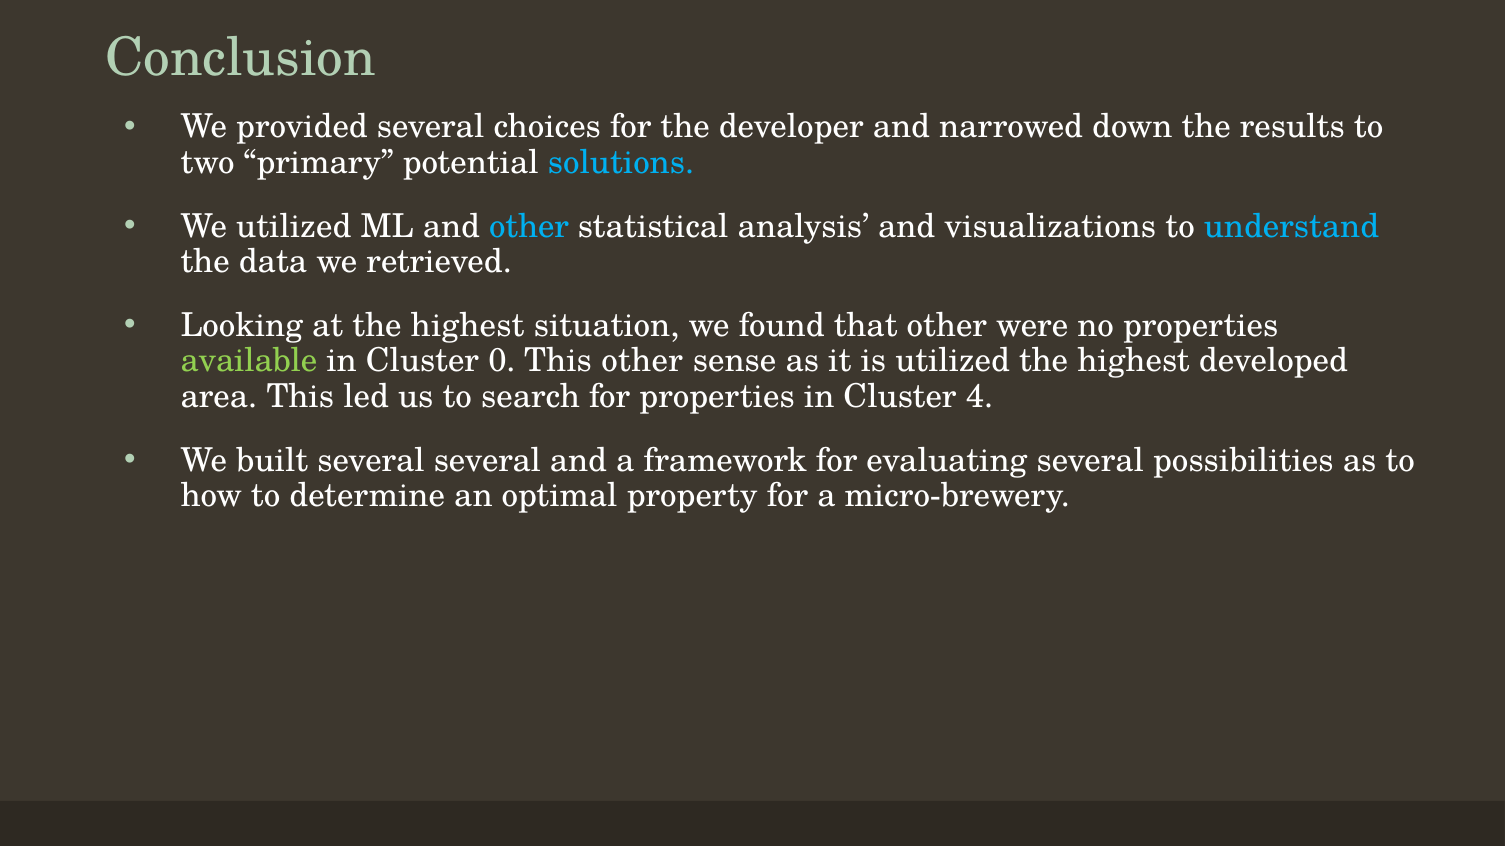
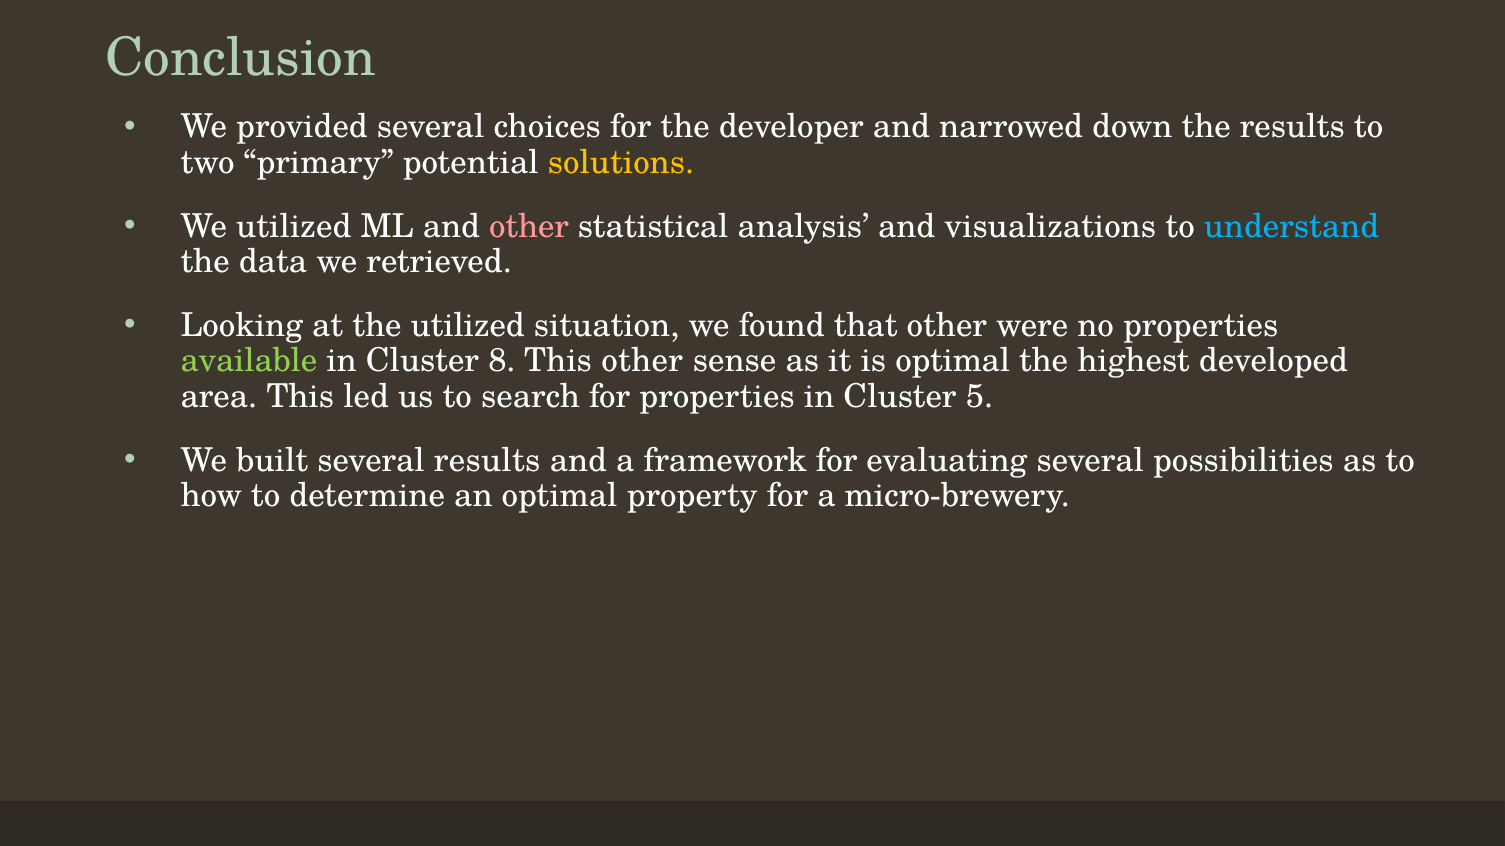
solutions colour: light blue -> yellow
other at (529, 226) colour: light blue -> pink
at the highest: highest -> utilized
0: 0 -> 8
is utilized: utilized -> optimal
4: 4 -> 5
several several: several -> results
